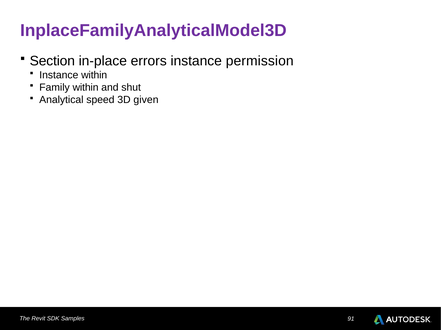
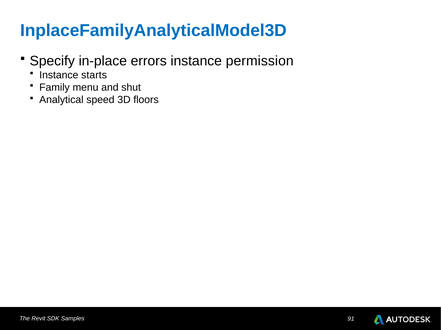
InplaceFamilyAnalyticalModel3D colour: purple -> blue
Section: Section -> Specify
Instance within: within -> starts
Family within: within -> menu
given: given -> floors
